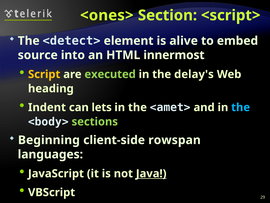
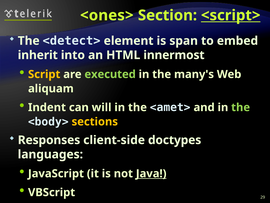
<script> underline: none -> present
alive: alive -> span
source: source -> inherit
delay's: delay's -> many's
heading: heading -> aliquam
lets: lets -> will
the at (241, 107) colour: light blue -> light green
sections colour: light green -> yellow
Beginning: Beginning -> Responses
rowspan: rowspan -> doctypes
